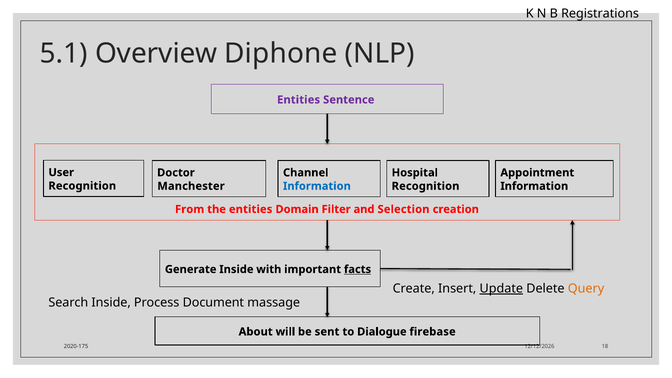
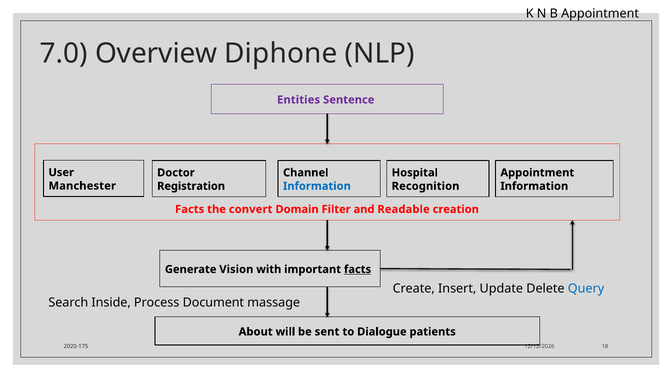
B Registrations: Registrations -> Appointment
5.1: 5.1 -> 7.0
Recognition at (82, 186): Recognition -> Manchester
Manchester: Manchester -> Registration
From at (190, 209): From -> Facts
the entities: entities -> convert
Selection: Selection -> Readable
Generate Inside: Inside -> Vision
Update underline: present -> none
Query colour: orange -> blue
firebase: firebase -> patients
